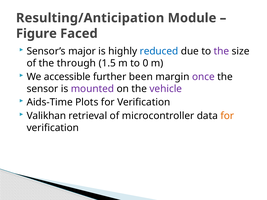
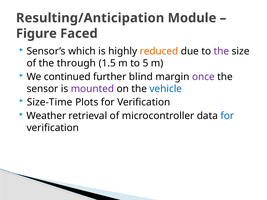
major: major -> which
reduced colour: blue -> orange
0: 0 -> 5
accessible: accessible -> continued
been: been -> blind
vehicle colour: purple -> blue
Aids-Time: Aids-Time -> Size-Time
Valikhan: Valikhan -> Weather
for at (227, 116) colour: orange -> blue
